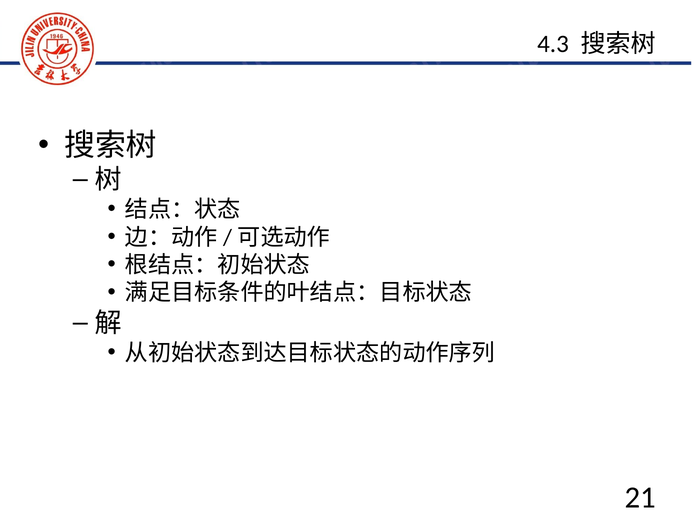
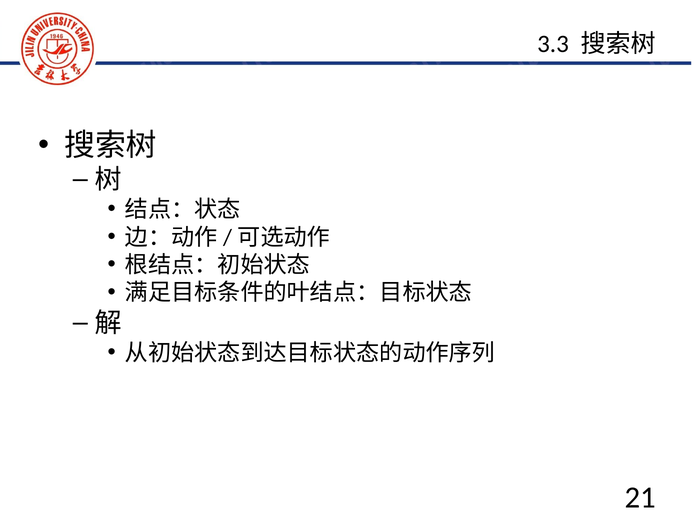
4.3: 4.3 -> 3.3
